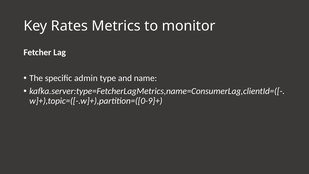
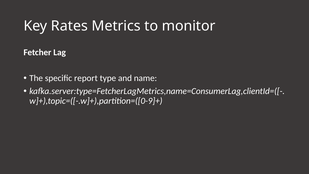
admin: admin -> report
